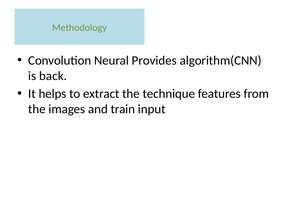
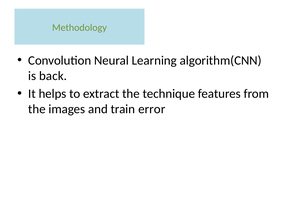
Provides: Provides -> Learning
input: input -> error
